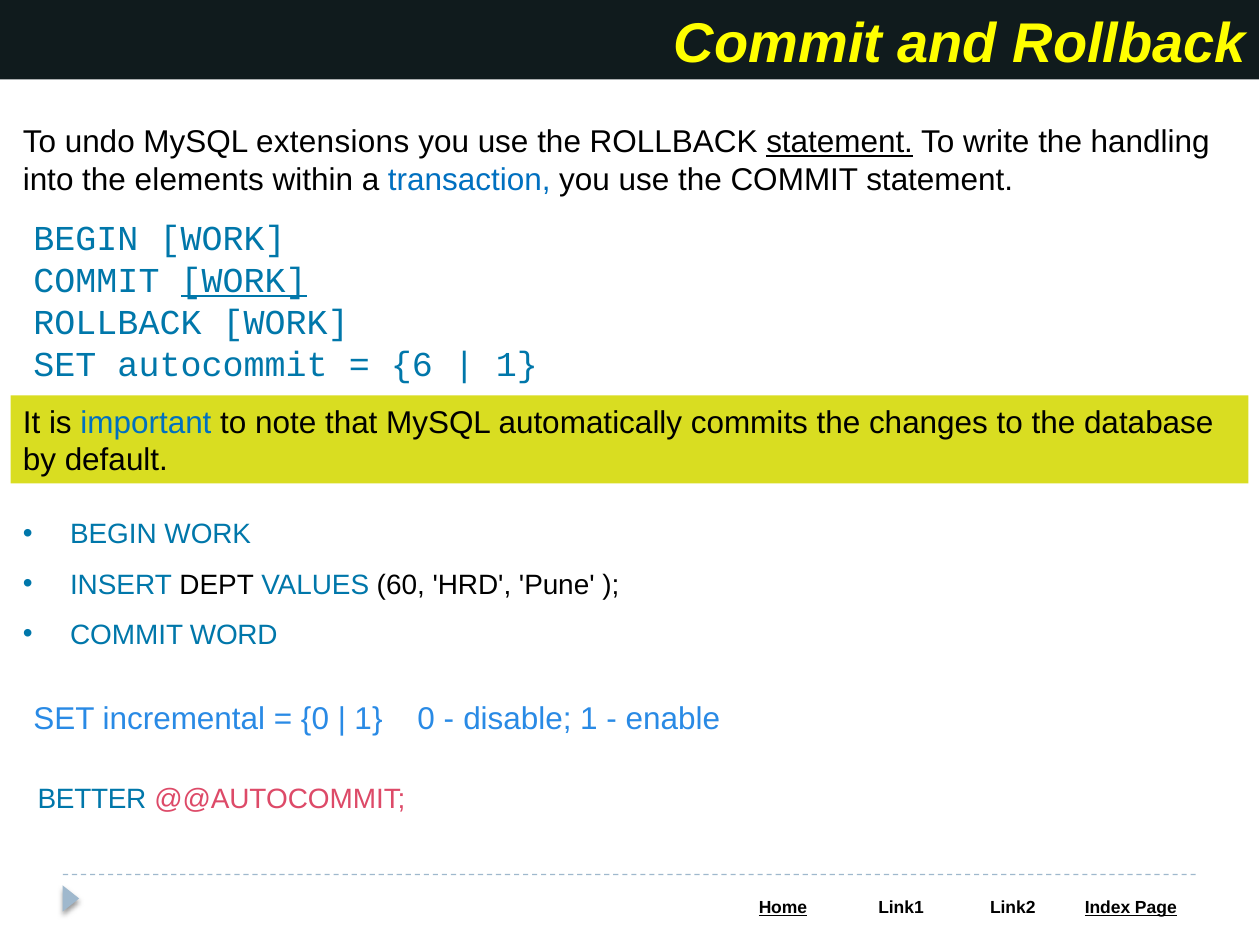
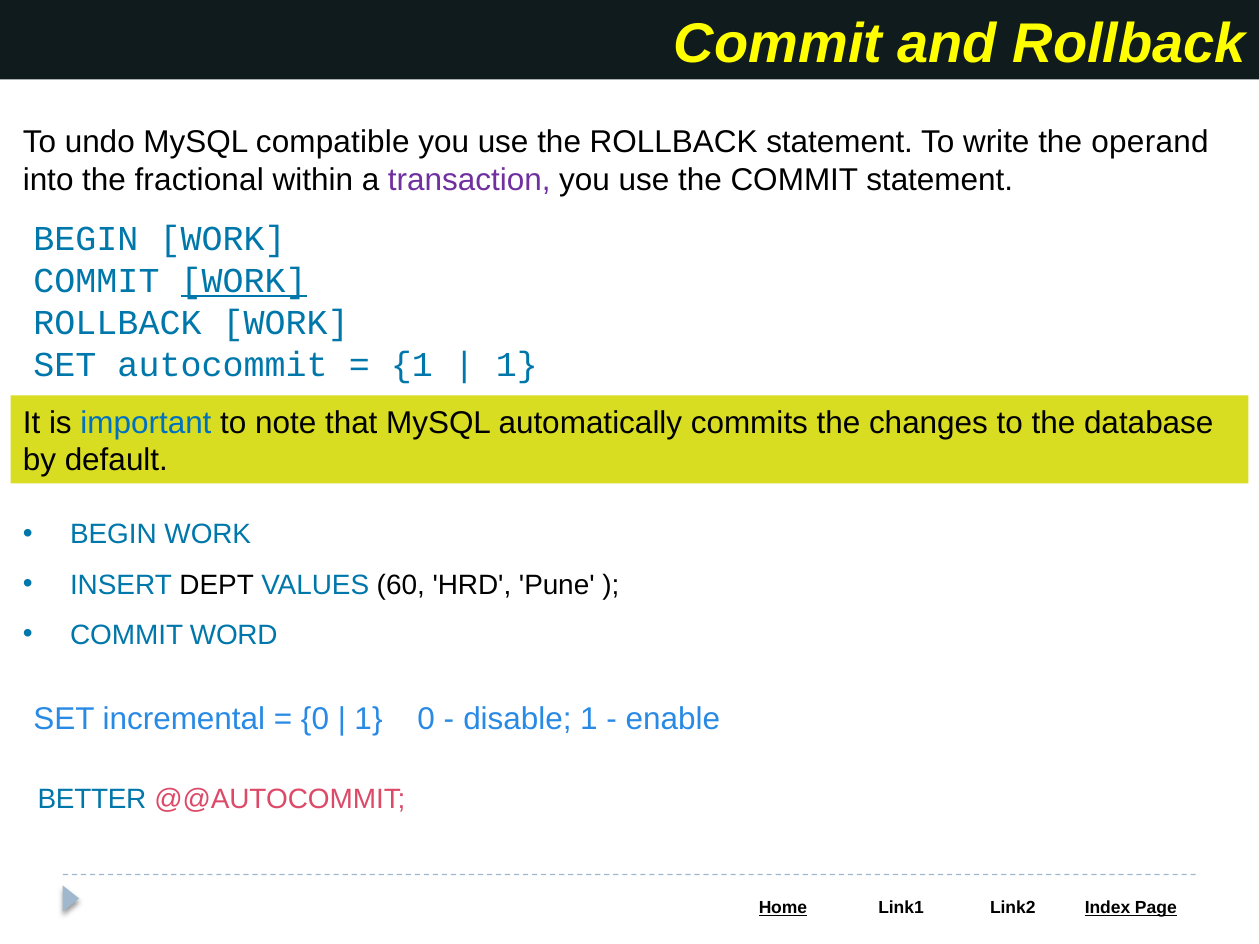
extensions: extensions -> compatible
statement at (840, 143) underline: present -> none
handling: handling -> operand
elements: elements -> fractional
transaction colour: blue -> purple
6 at (412, 365): 6 -> 1
